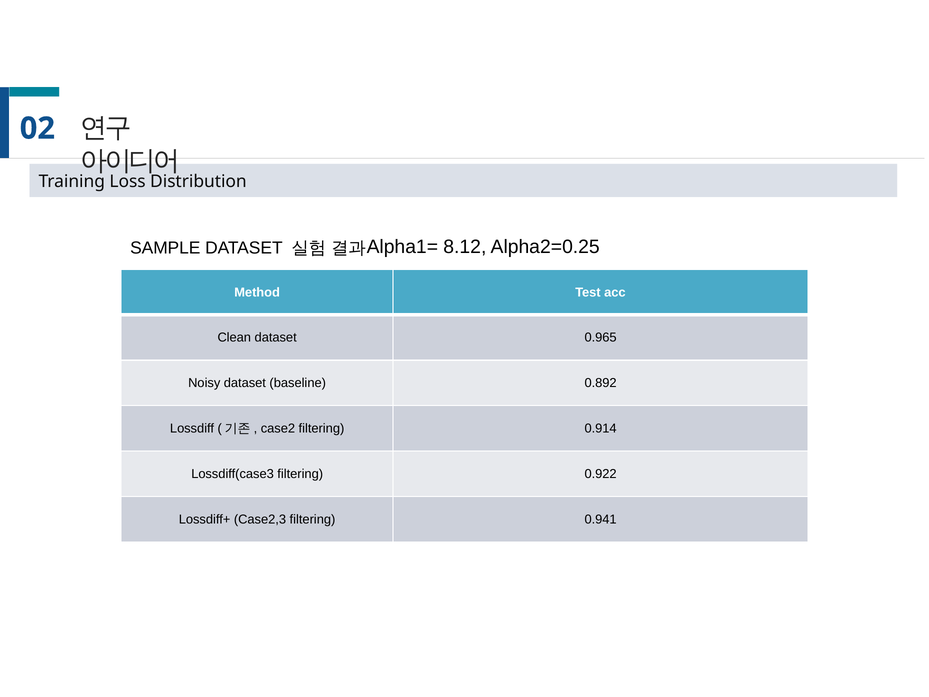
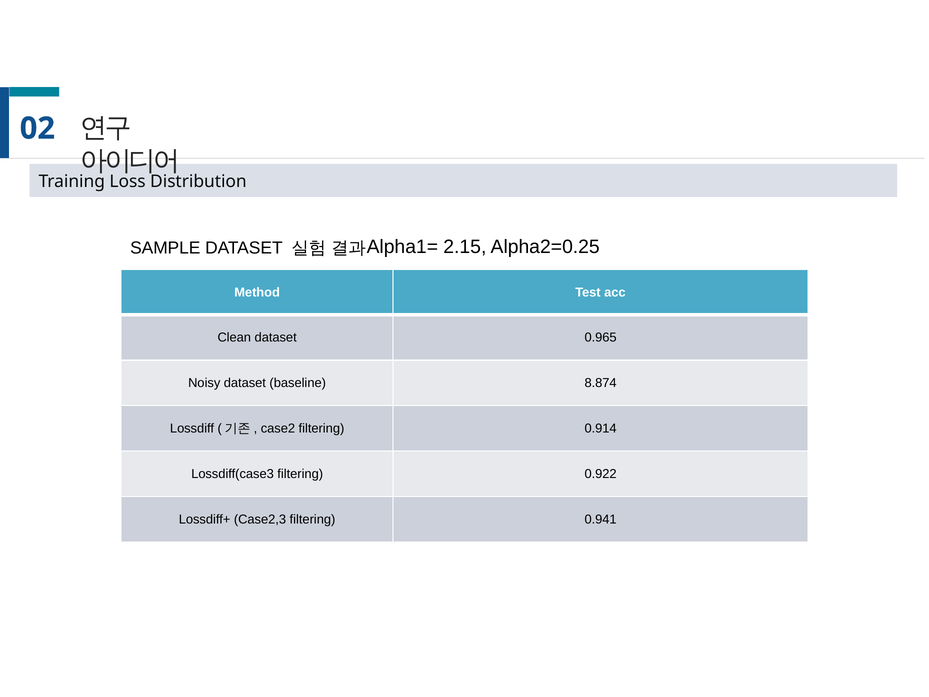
8.12: 8.12 -> 2.15
0.892: 0.892 -> 8.874
